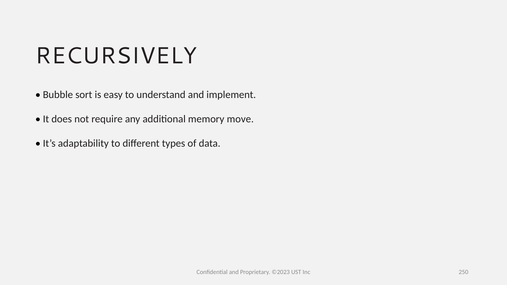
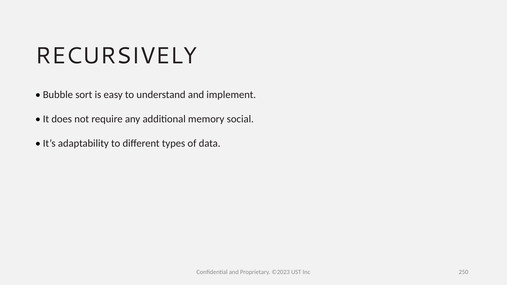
move: move -> social
